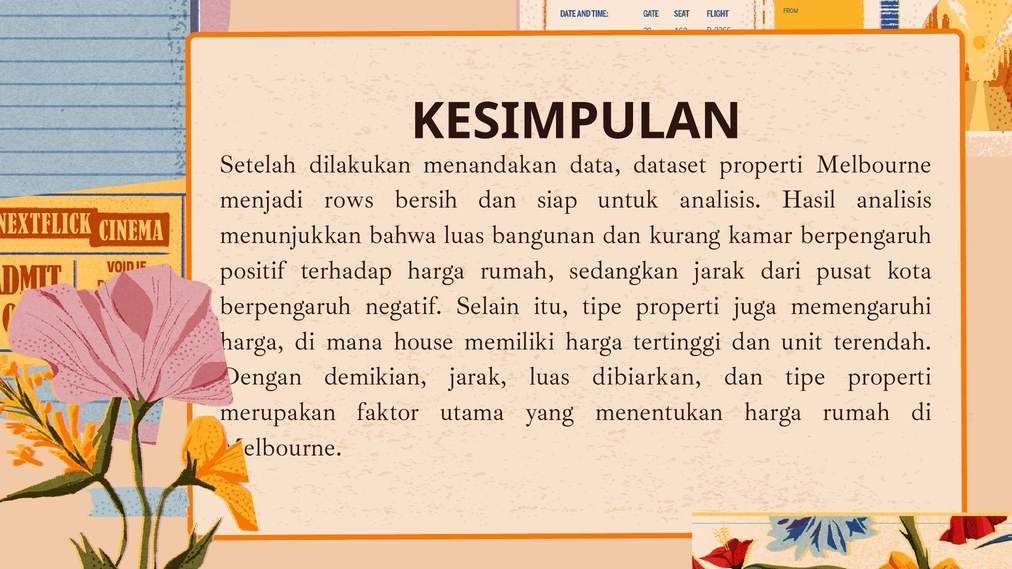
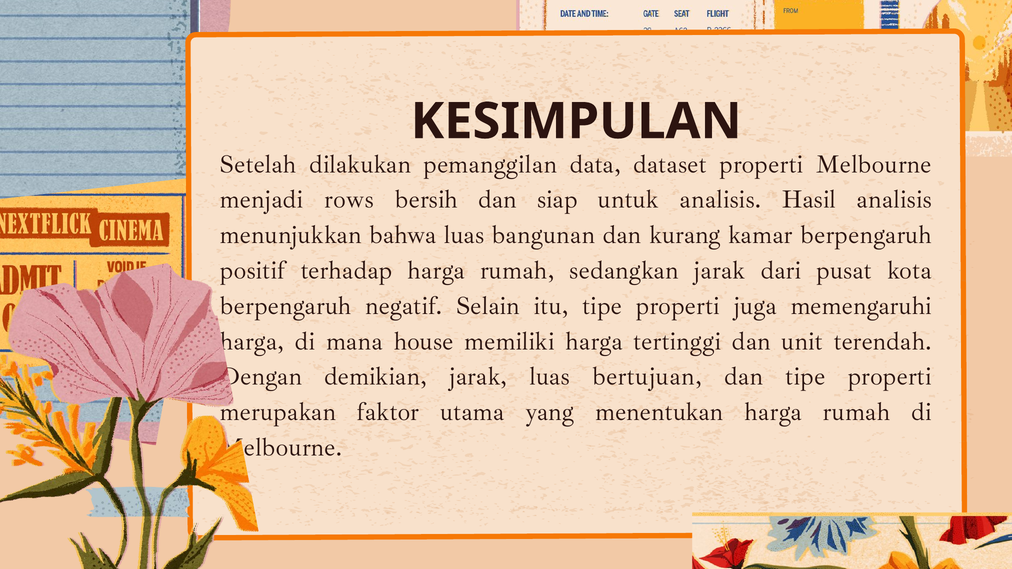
menandakan: menandakan -> pemanggilan
dibiarkan: dibiarkan -> bertujuan
